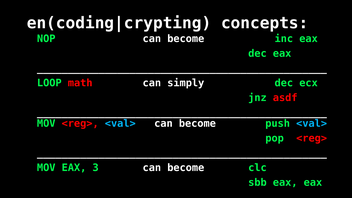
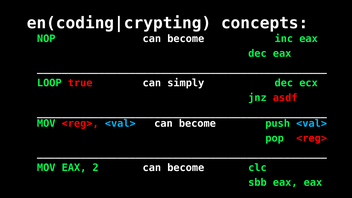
math: math -> true
3: 3 -> 2
